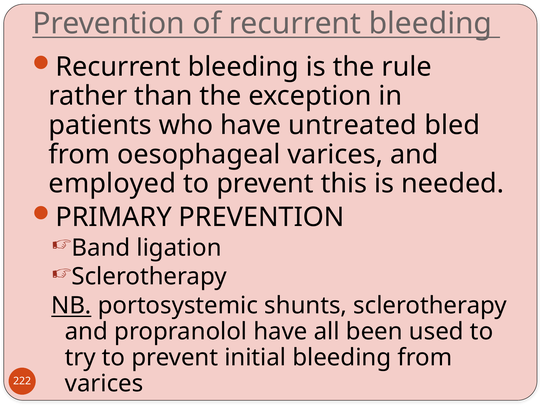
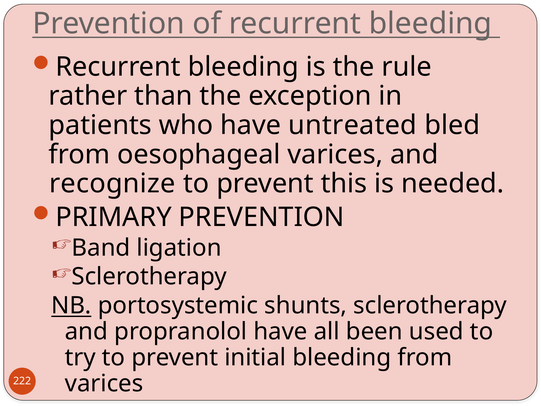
employed: employed -> recognize
